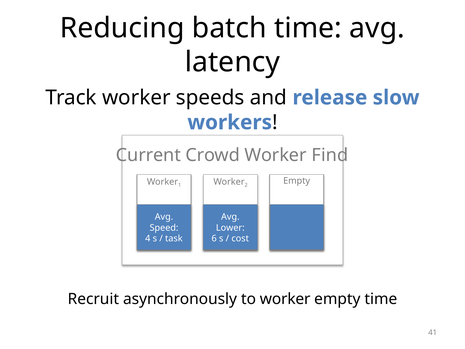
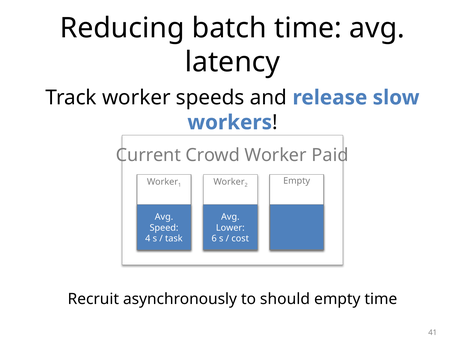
Find: Find -> Paid
to worker: worker -> should
